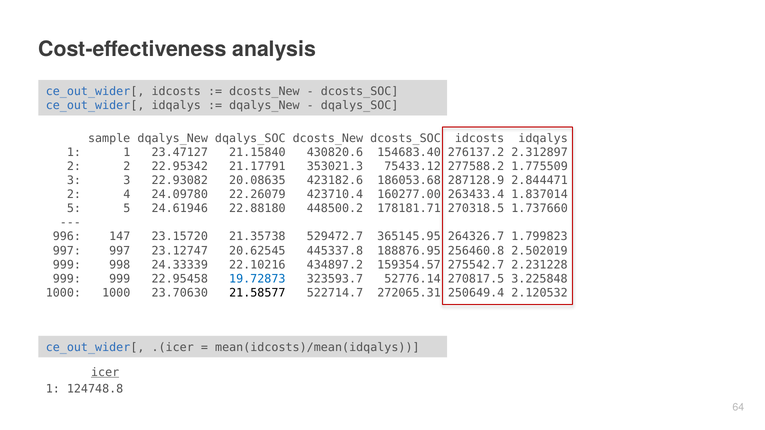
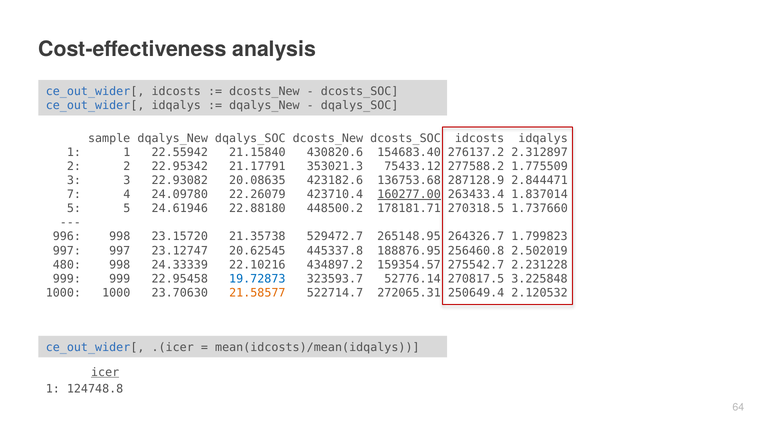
23.47127: 23.47127 -> 22.55942
186053.68: 186053.68 -> 136753.68
2 at (74, 195): 2 -> 7
160277.00 underline: none -> present
996 147: 147 -> 998
365145.95: 365145.95 -> 265148.95
999 at (67, 265): 999 -> 480
21.58577 colour: black -> orange
